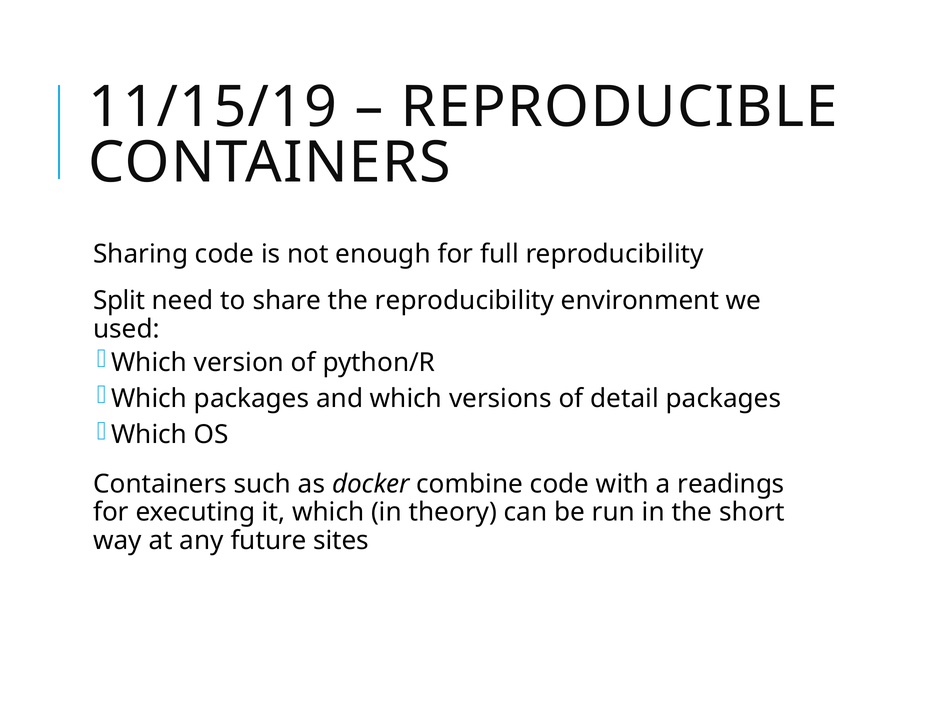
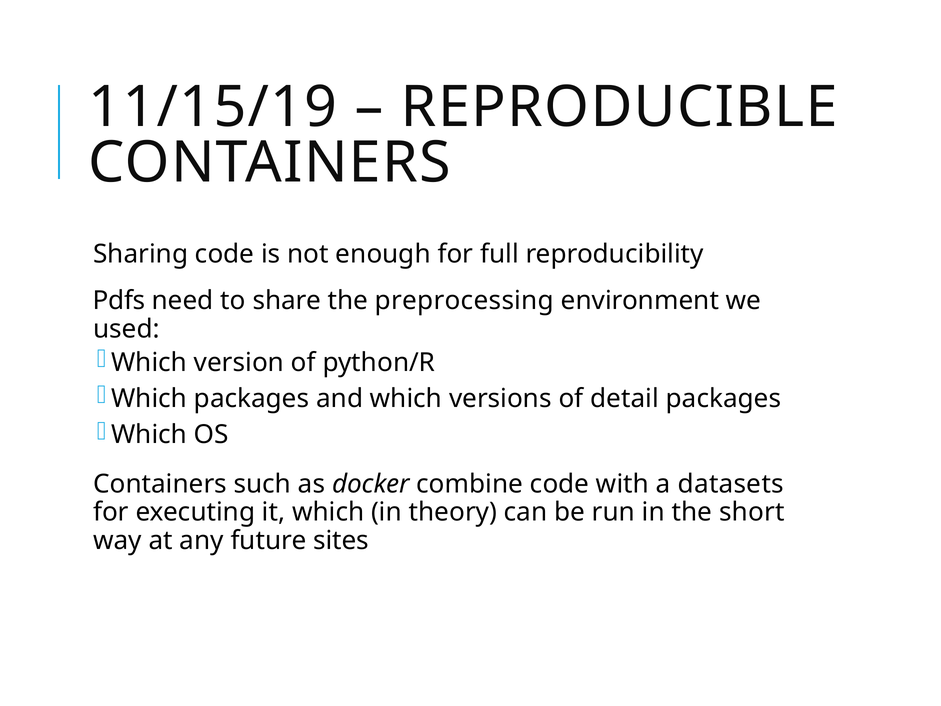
Split: Split -> Pdfs
the reproducibility: reproducibility -> preprocessing
readings: readings -> datasets
